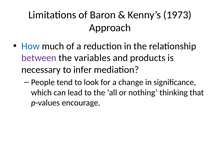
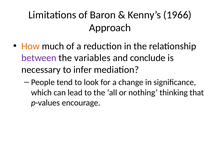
1973: 1973 -> 1966
How colour: blue -> orange
products: products -> conclude
